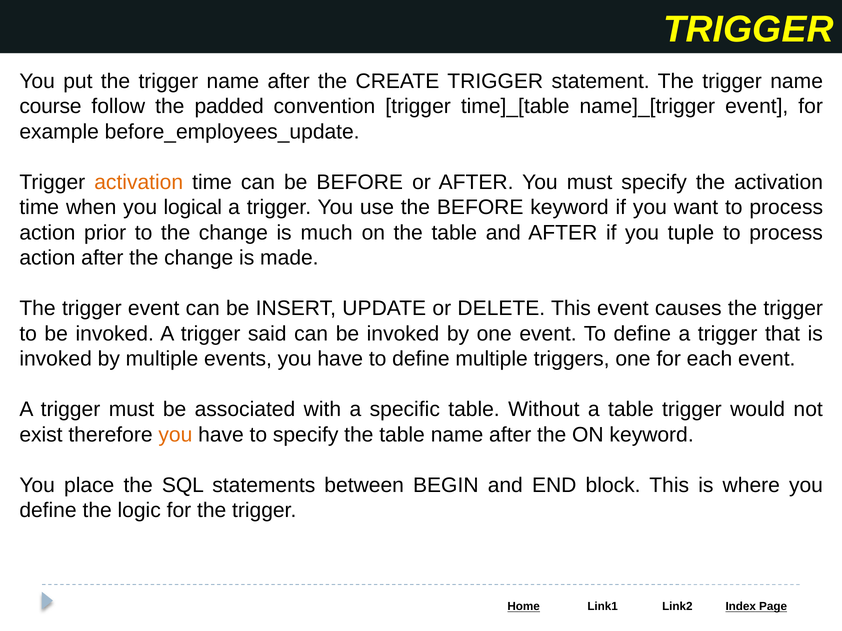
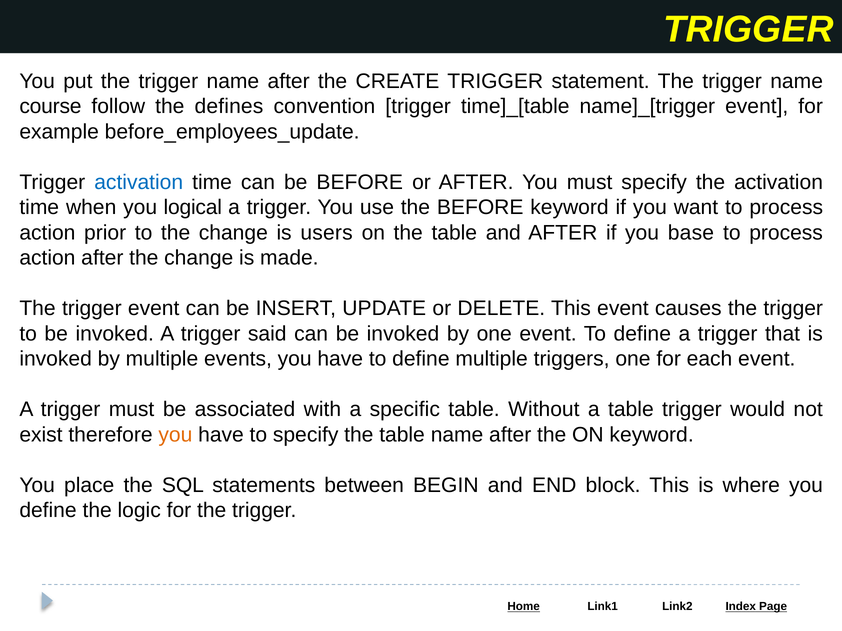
padded: padded -> defines
activation at (139, 182) colour: orange -> blue
much: much -> users
tuple: tuple -> base
